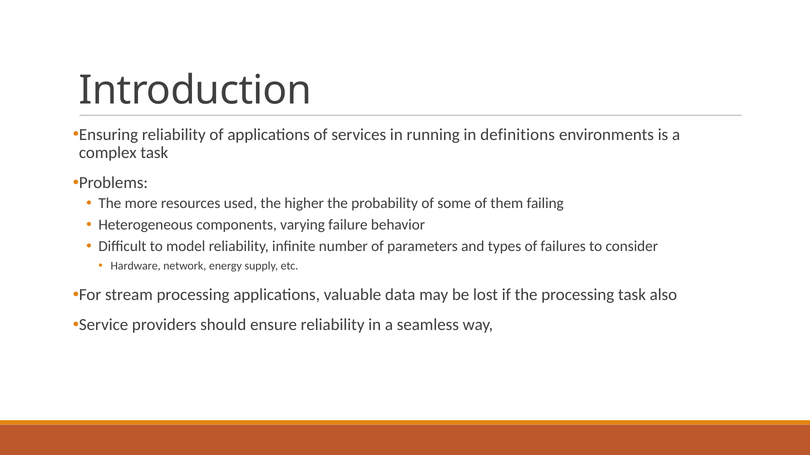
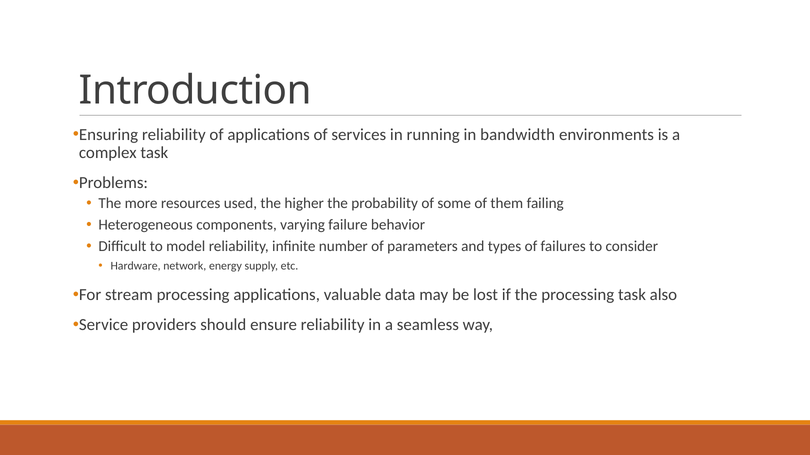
definitions: definitions -> bandwidth
